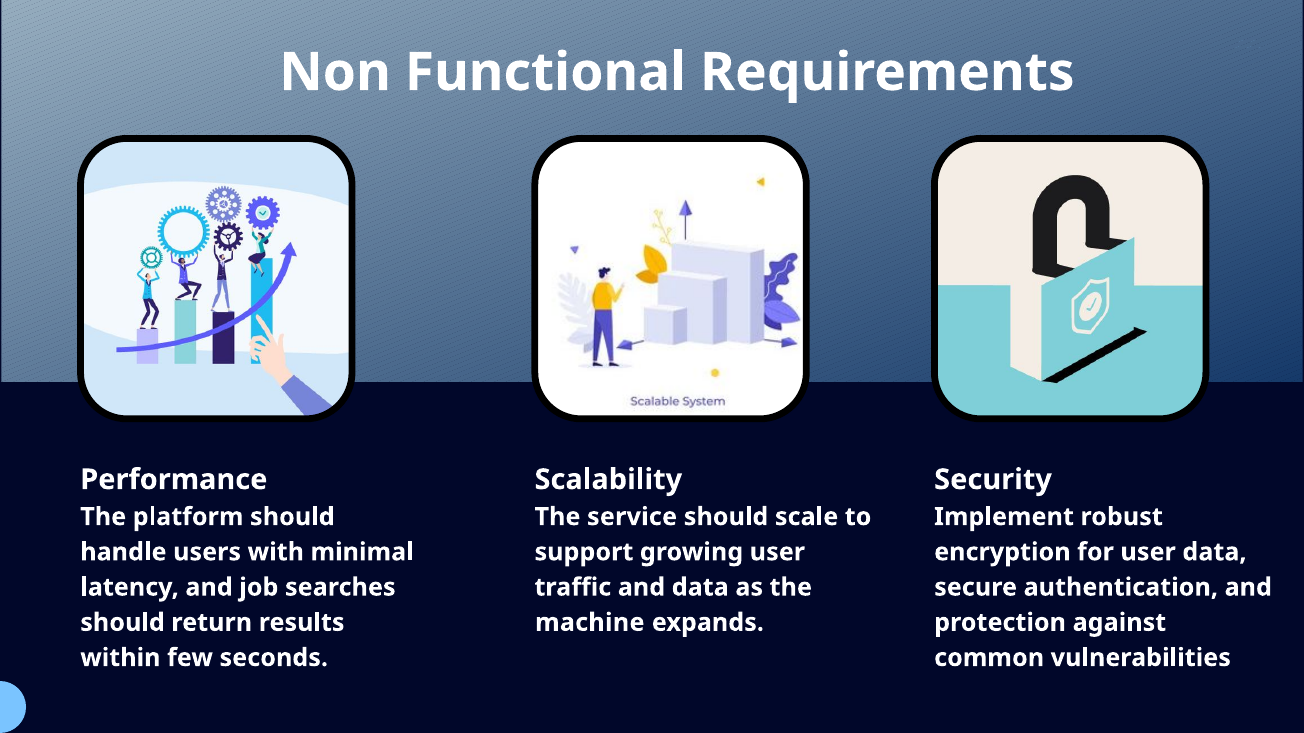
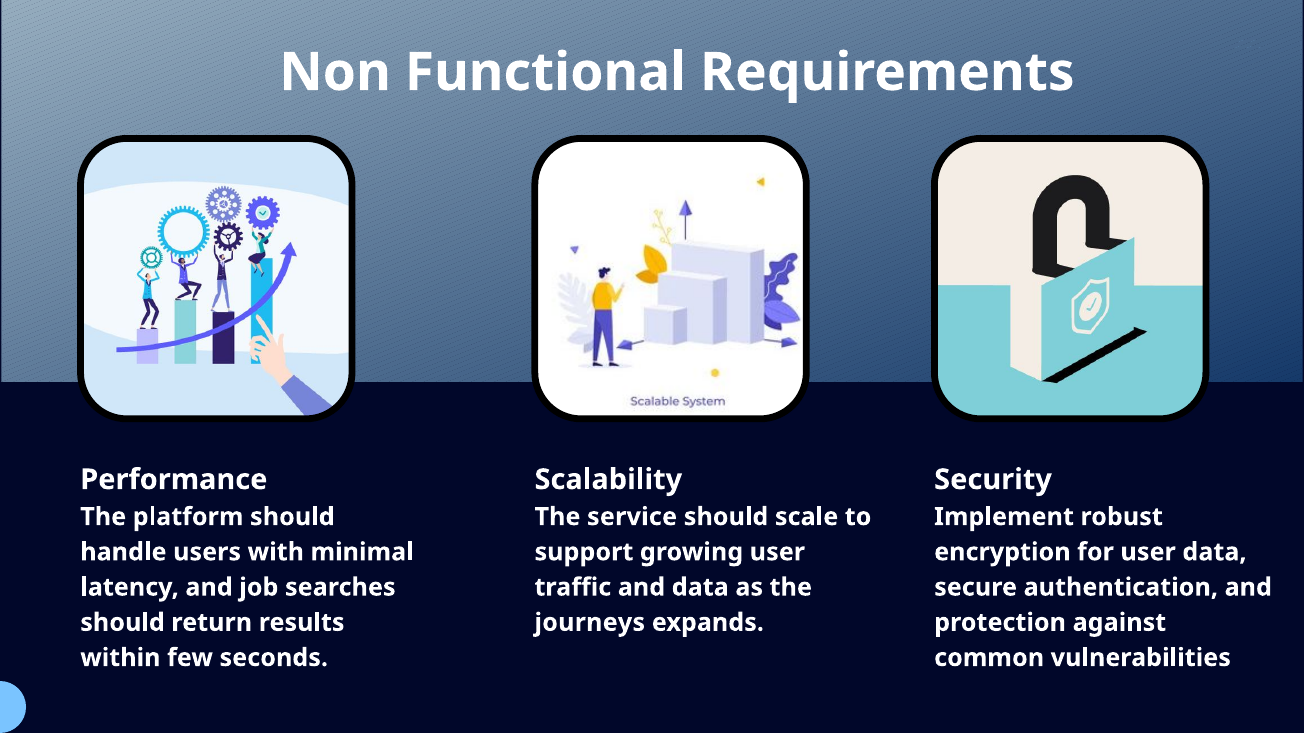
machine: machine -> journeys
